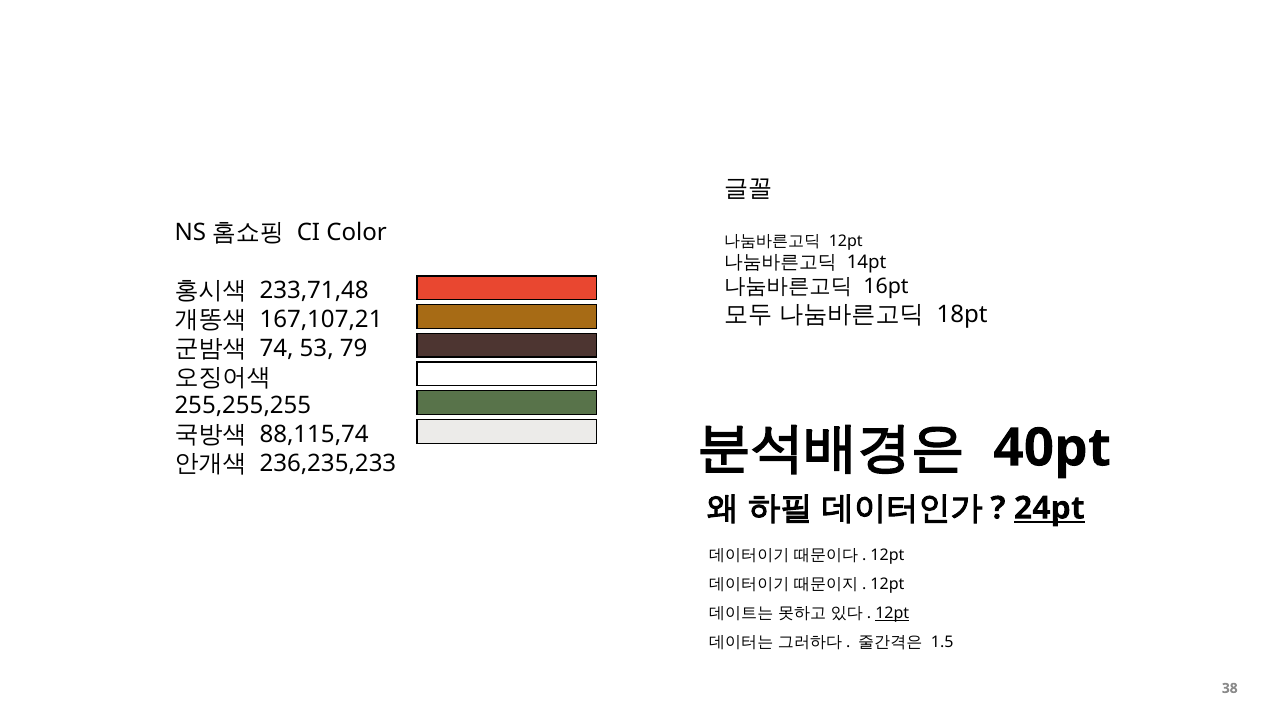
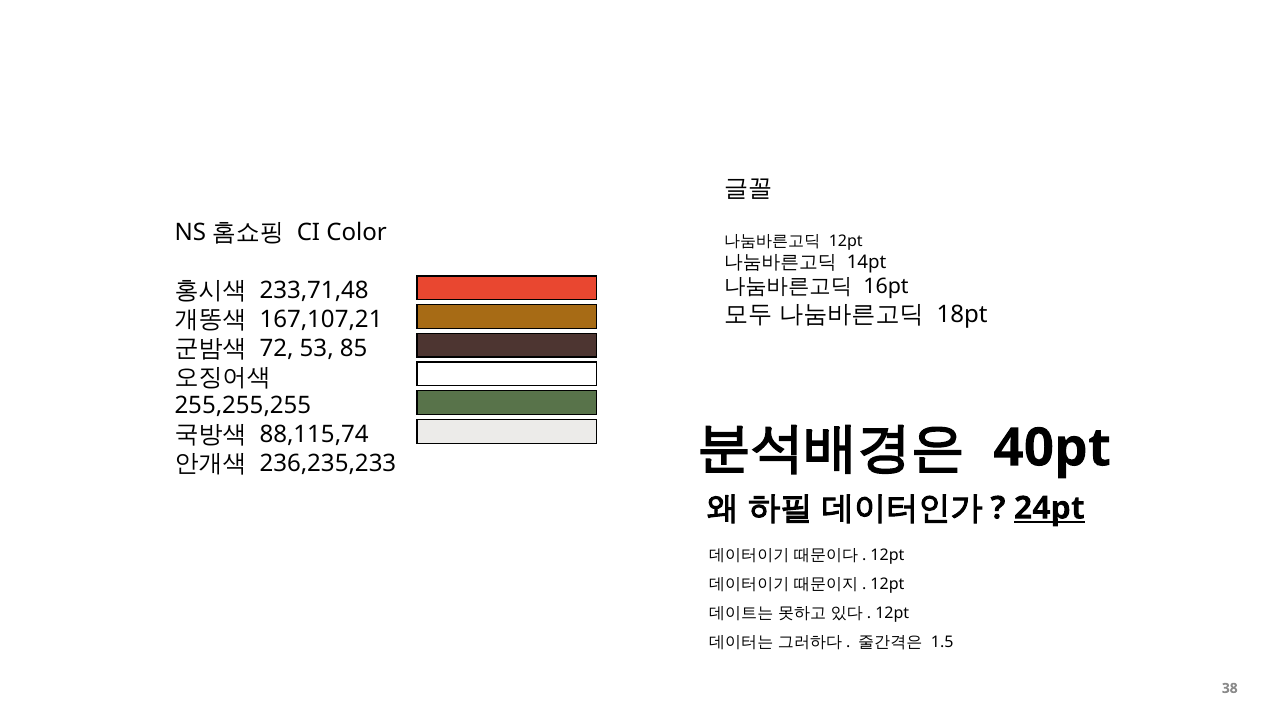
74: 74 -> 72
79: 79 -> 85
12pt at (892, 613) underline: present -> none
